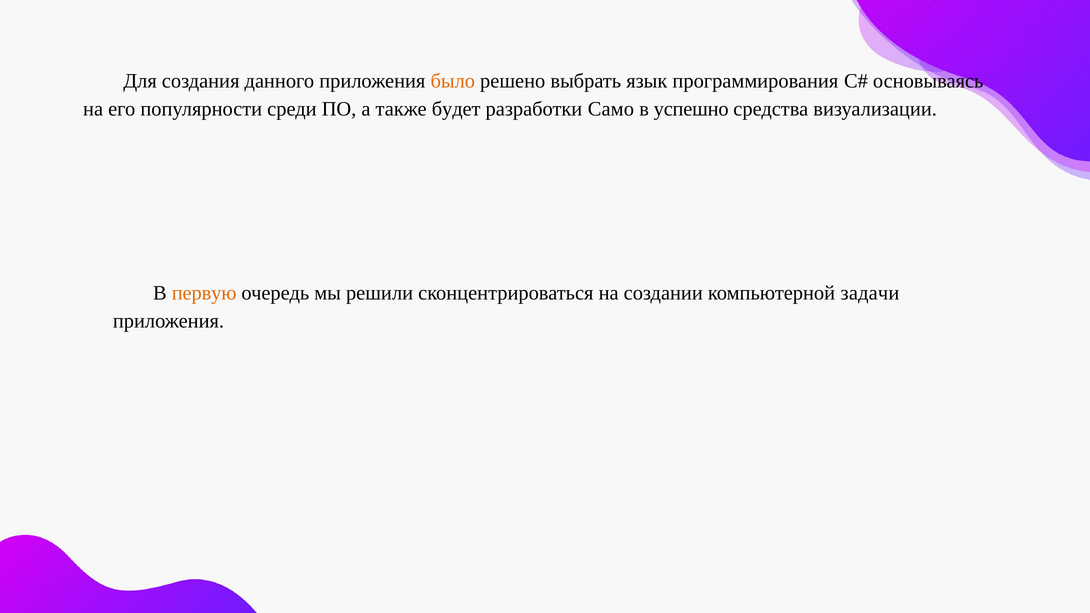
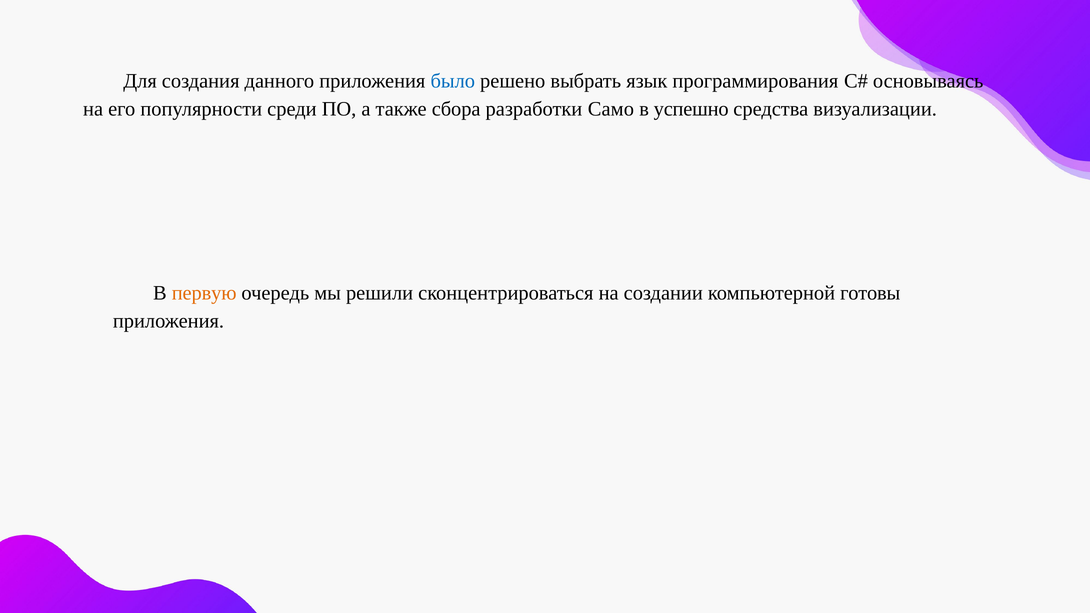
было colour: orange -> blue
будет: будет -> сбора
задачи: задачи -> готовы
